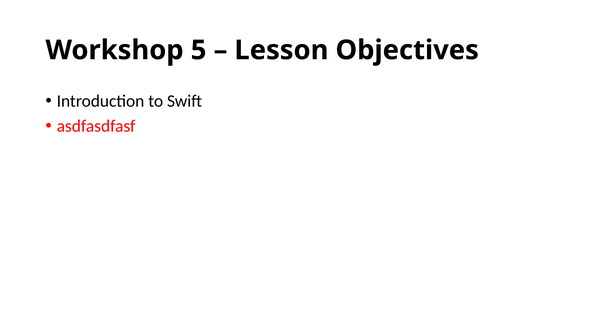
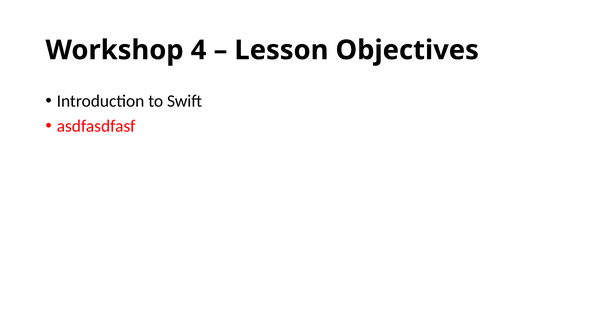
5: 5 -> 4
